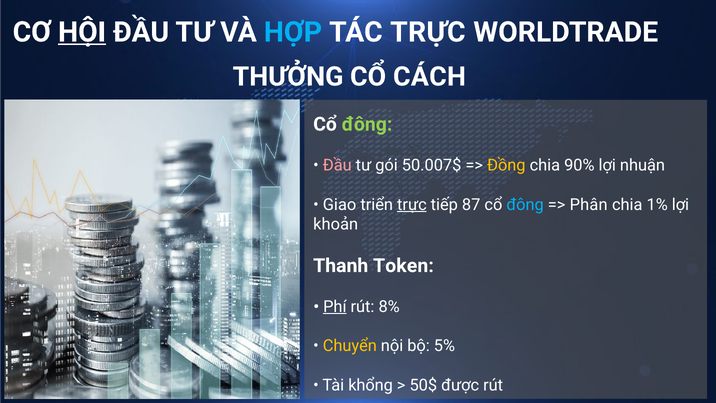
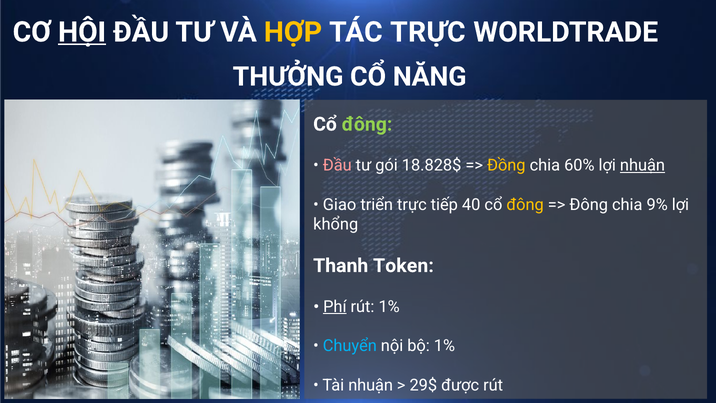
HỢP colour: light blue -> yellow
CÁCH: CÁCH -> NĂNG
50.007$: 50.007$ -> 18.828$
90%: 90% -> 60%
nhuận at (642, 165) underline: none -> present
trực at (412, 205) underline: present -> none
87: 87 -> 40
đông at (525, 205) colour: light blue -> yellow
Phân at (589, 205): Phân -> Đông
1%: 1% -> 9%
khoản: khoản -> khổng
rút 8%: 8% -> 1%
Chuyển colour: yellow -> light blue
bộ 5%: 5% -> 1%
Tài khổng: khổng -> nhuận
50$: 50$ -> 29$
